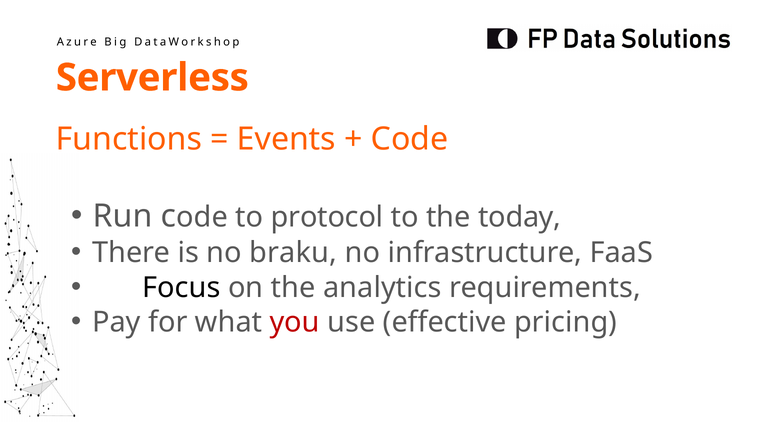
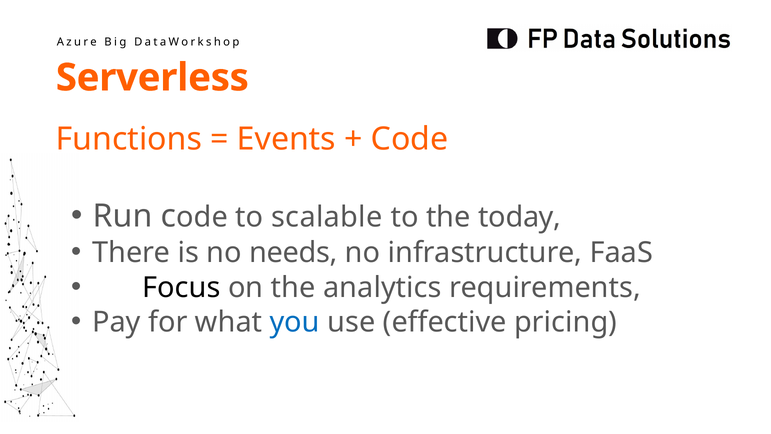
protocol: protocol -> scalable
braku: braku -> needs
you colour: red -> blue
